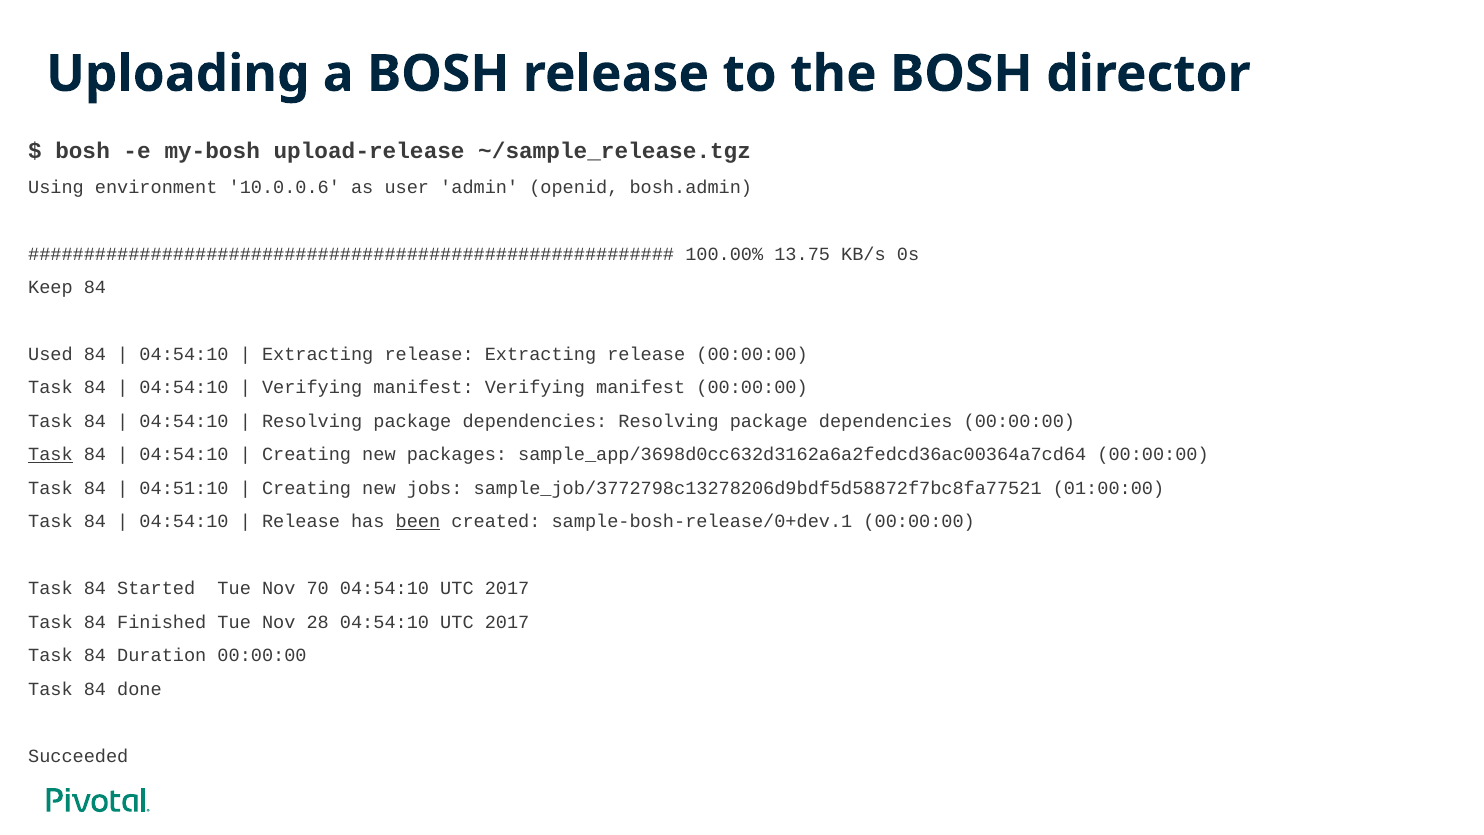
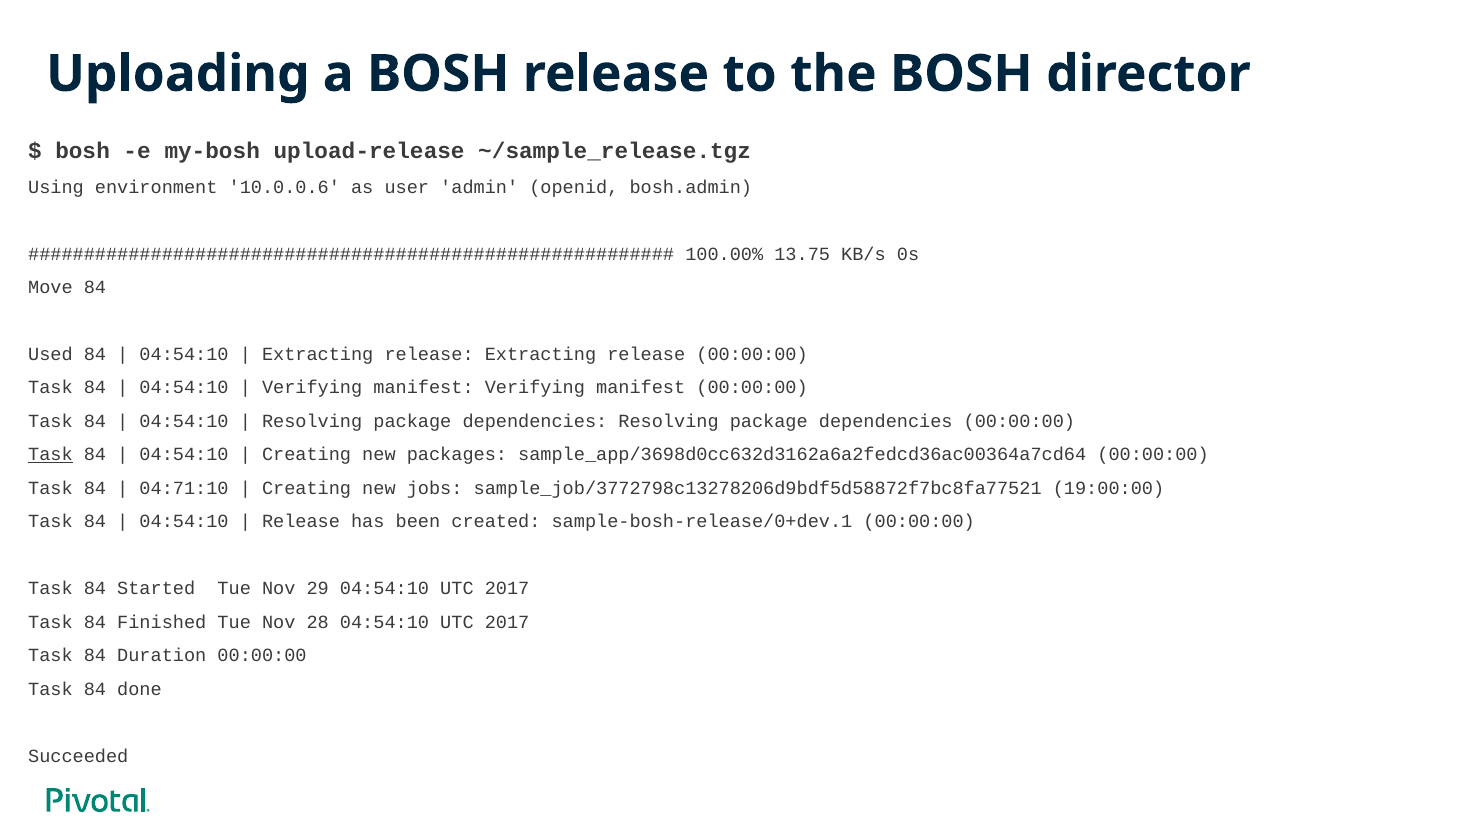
Keep: Keep -> Move
04:51:10: 04:51:10 -> 04:71:10
01:00:00: 01:00:00 -> 19:00:00
been underline: present -> none
70: 70 -> 29
